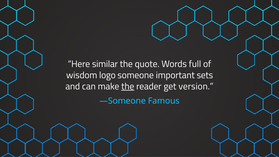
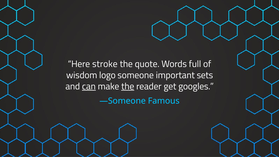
similar: similar -> stroke
can underline: none -> present
version: version -> googles
